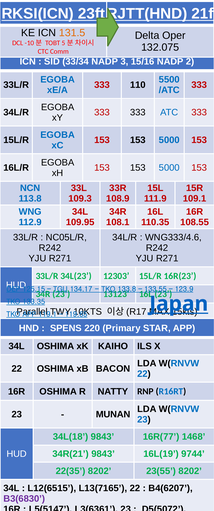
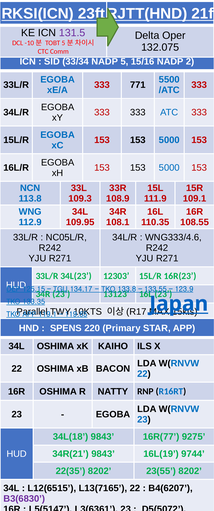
131.5 colour: orange -> purple
NADP 3: 3 -> 5
110: 110 -> 771
MUNAN at (113, 415): MUNAN -> EGOBA
1468: 1468 -> 9275
